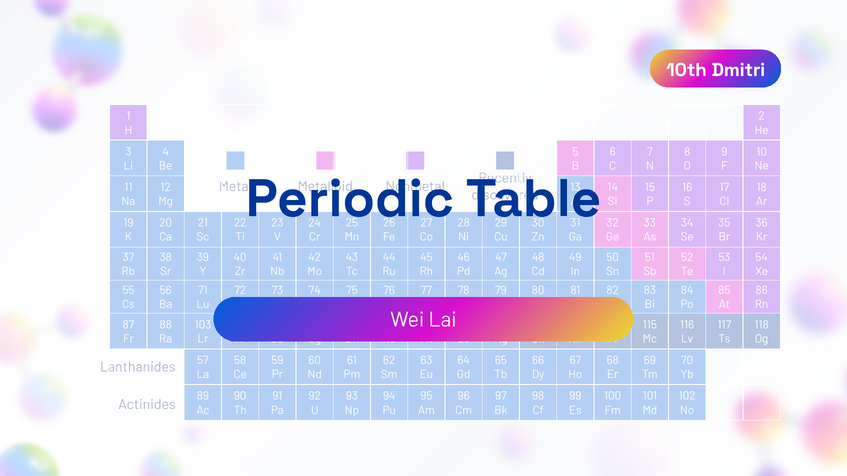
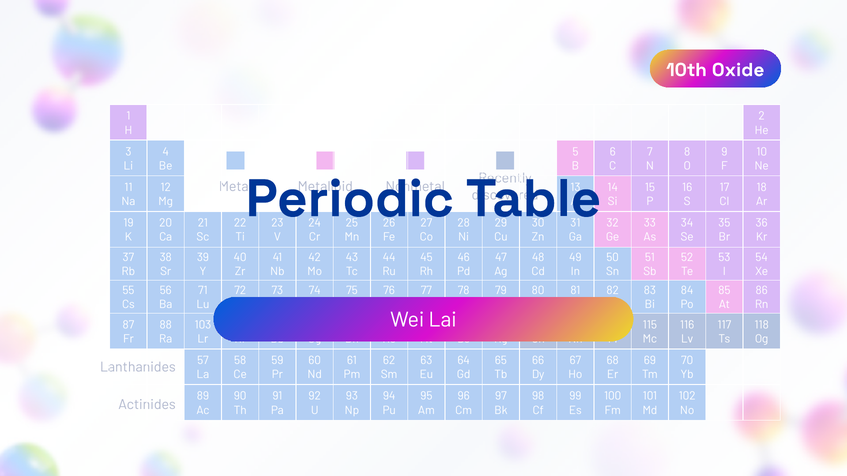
Dmitri: Dmitri -> Oxide
